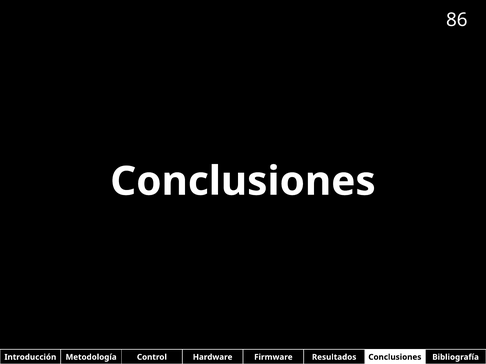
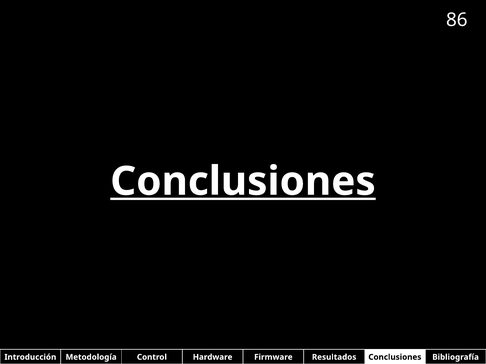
Conclusiones at (243, 182) underline: none -> present
